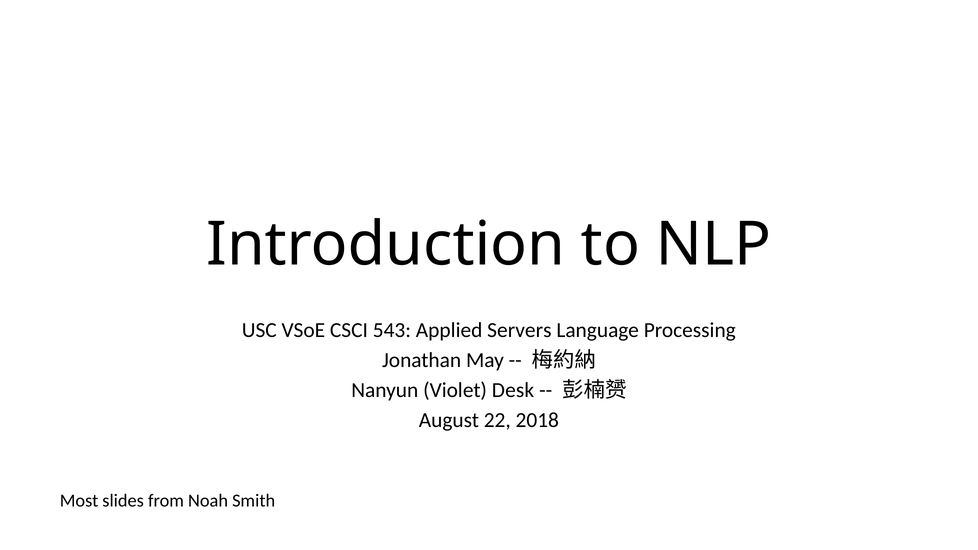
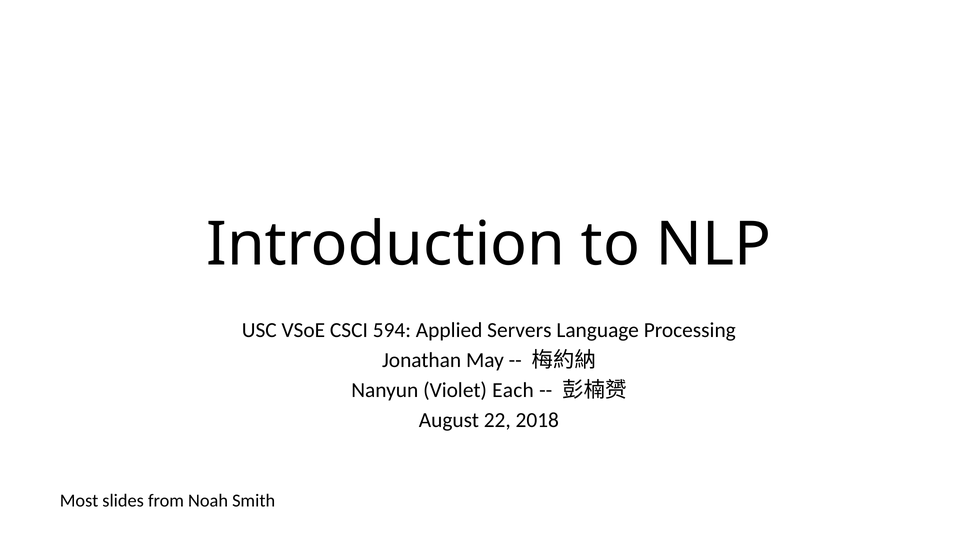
543: 543 -> 594
Desk: Desk -> Each
